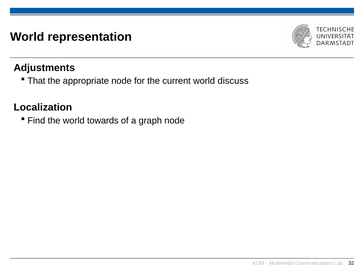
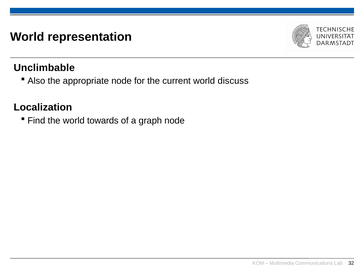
Adjustments: Adjustments -> Unclimbable
That: That -> Also
